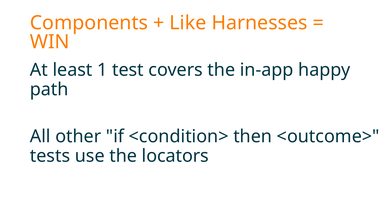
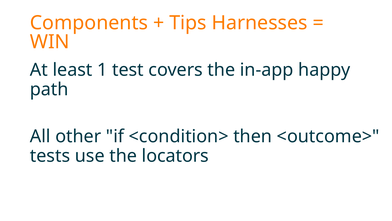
Like: Like -> Tips
